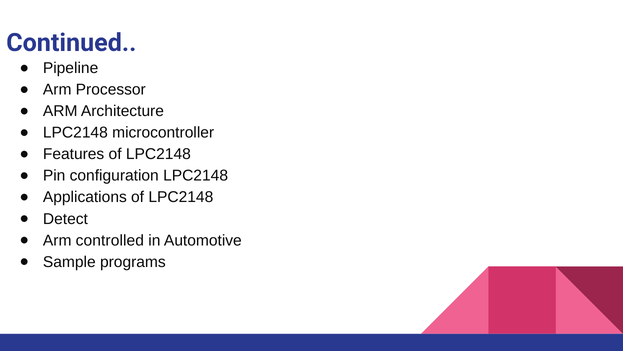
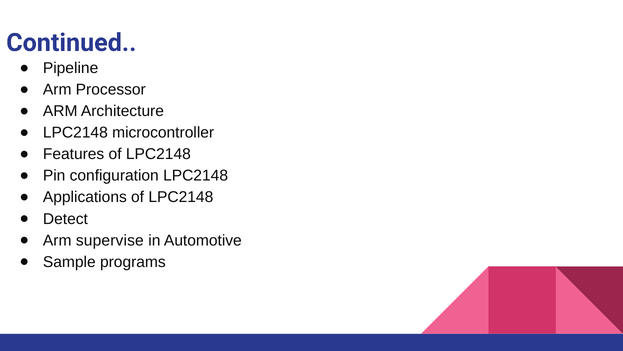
controlled: controlled -> supervise
